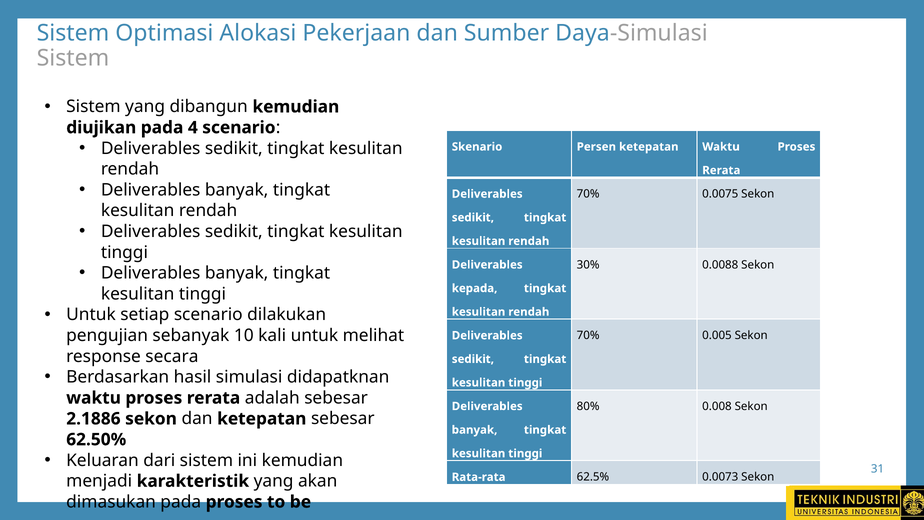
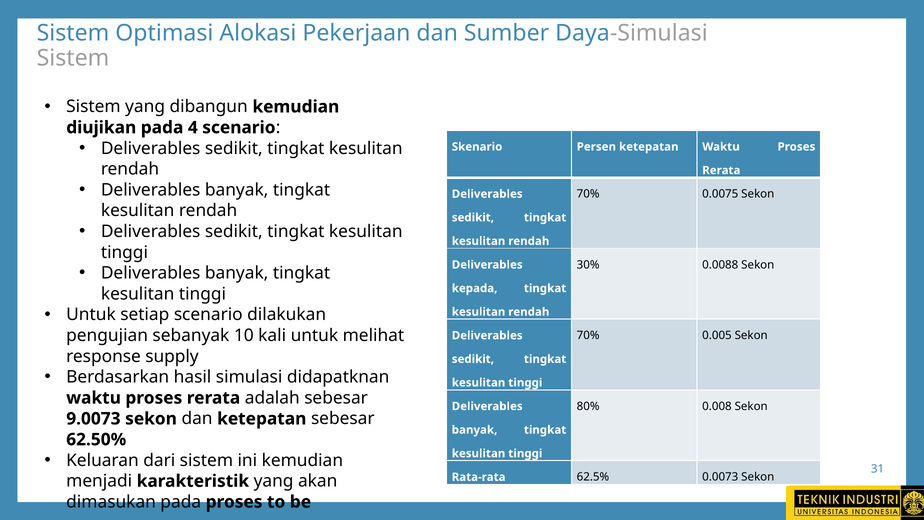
secara: secara -> supply
2.1886: 2.1886 -> 9.0073
